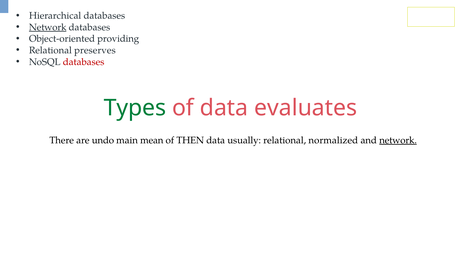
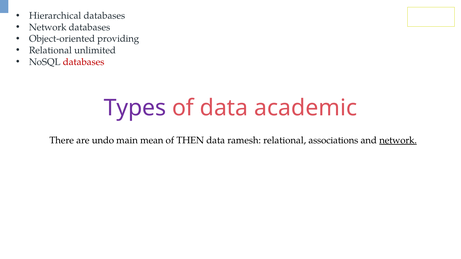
Network at (48, 27) underline: present -> none
preserves: preserves -> unlimited
Types colour: green -> purple
evaluates: evaluates -> academic
usually: usually -> ramesh
normalized: normalized -> associations
